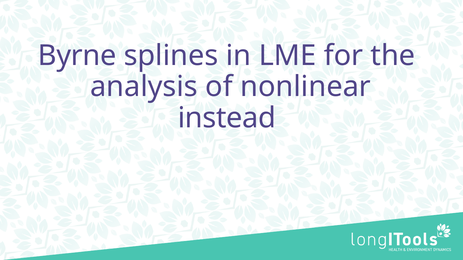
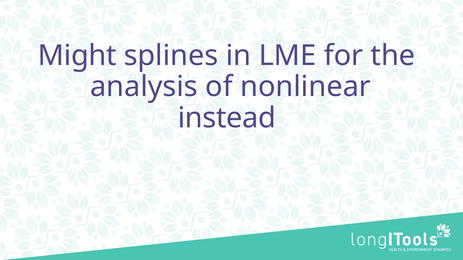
Byrne: Byrne -> Might
